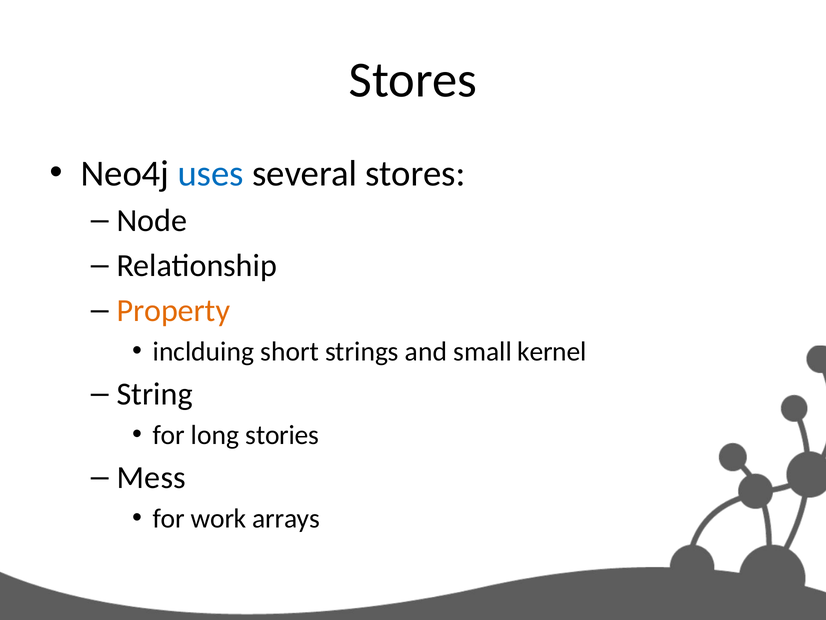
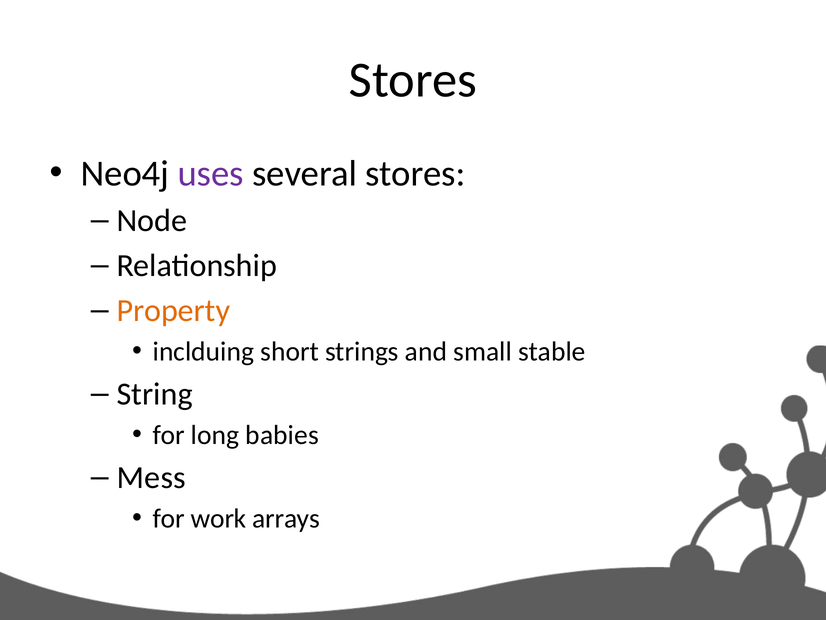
uses colour: blue -> purple
kernel: kernel -> stable
stories: stories -> babies
